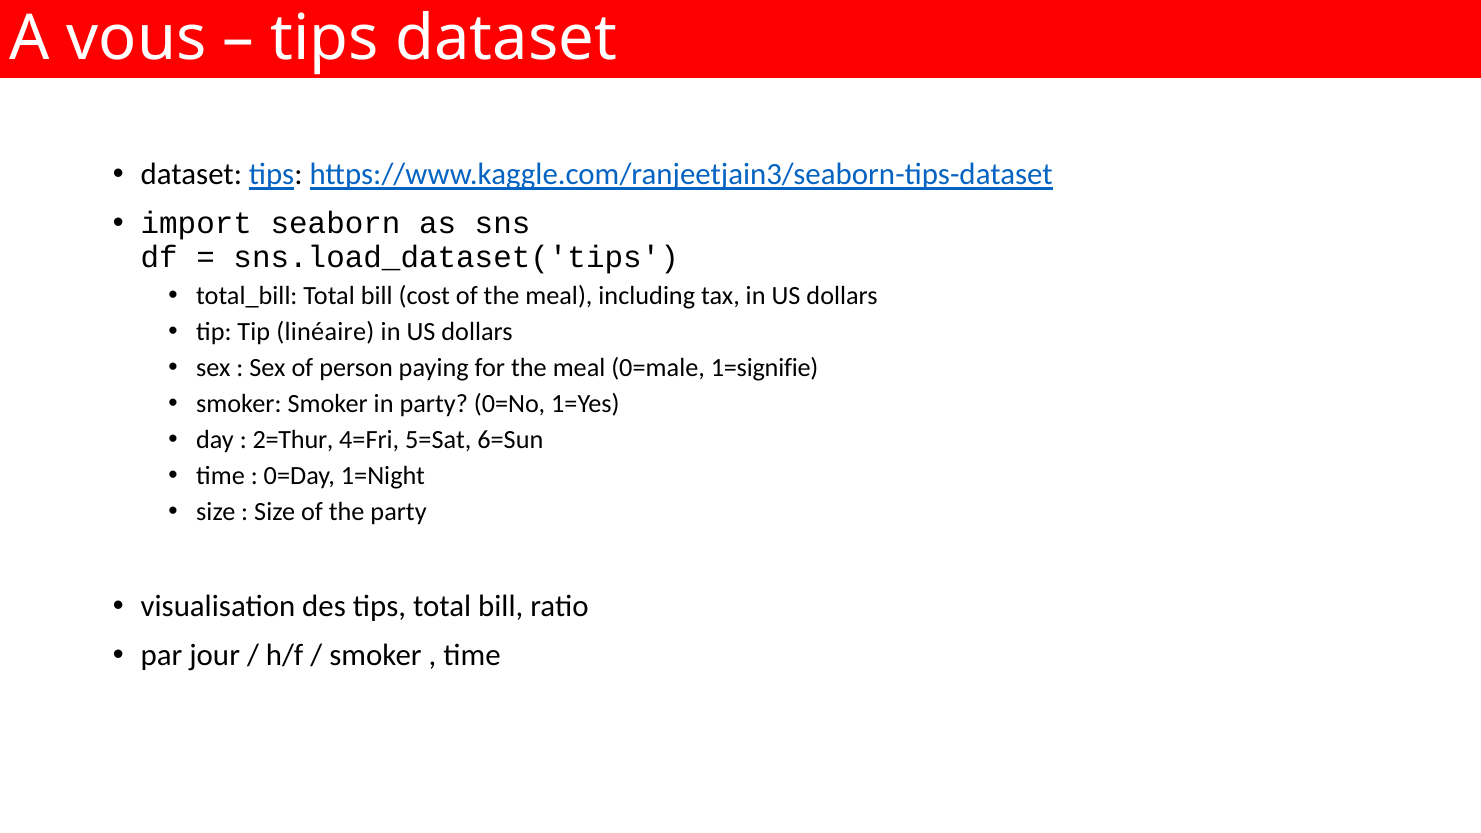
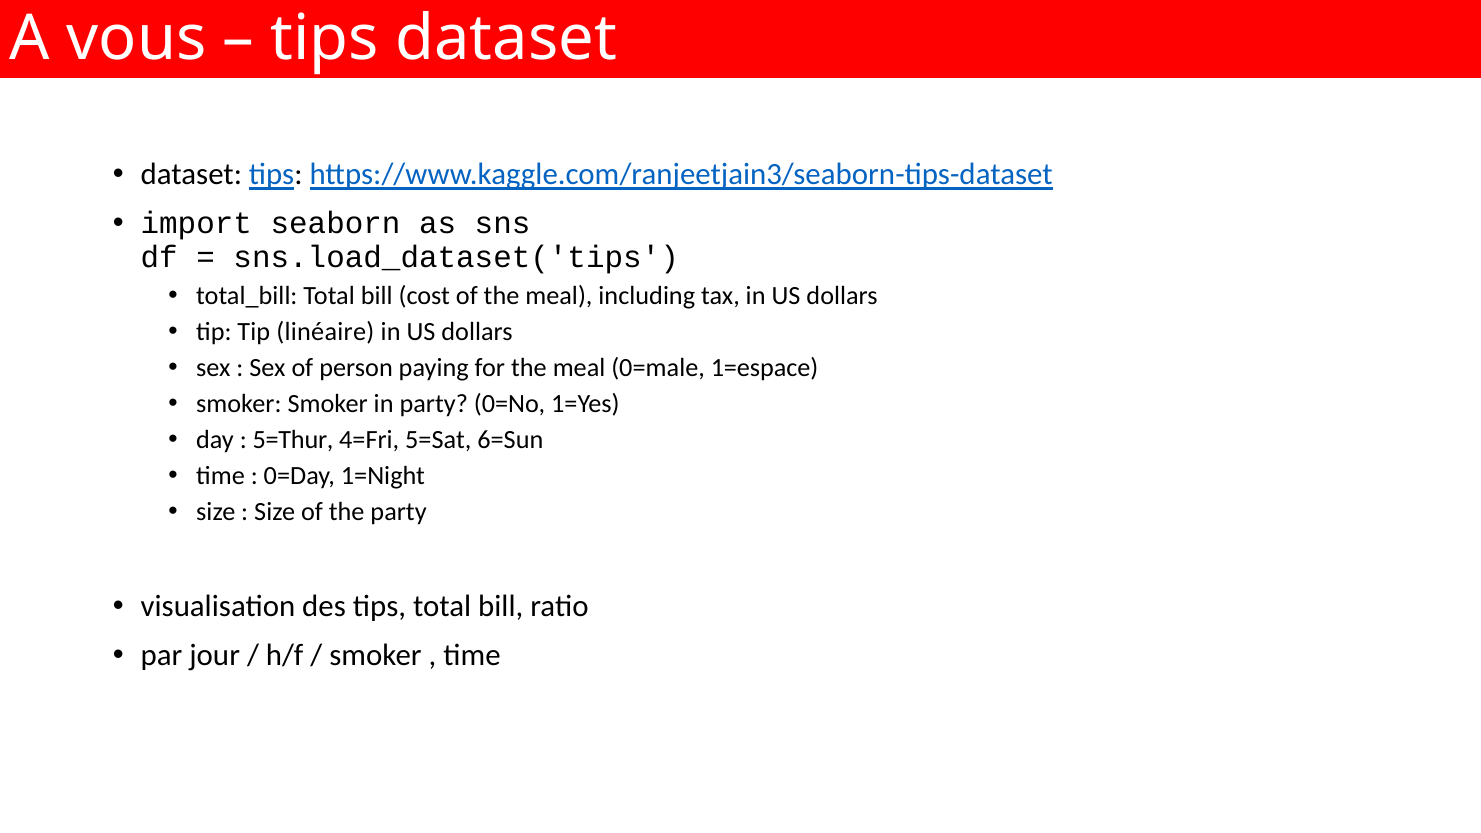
1=signifie: 1=signifie -> 1=espace
2=Thur: 2=Thur -> 5=Thur
